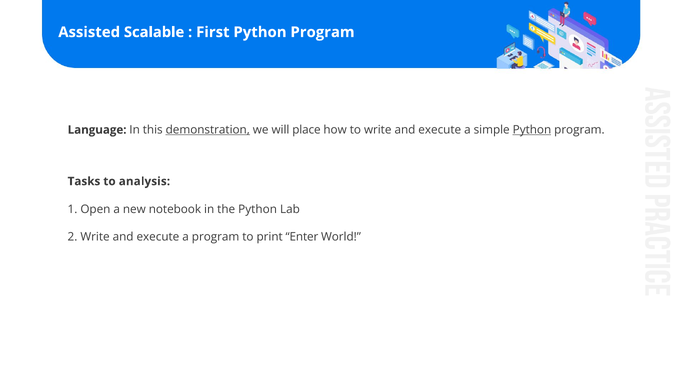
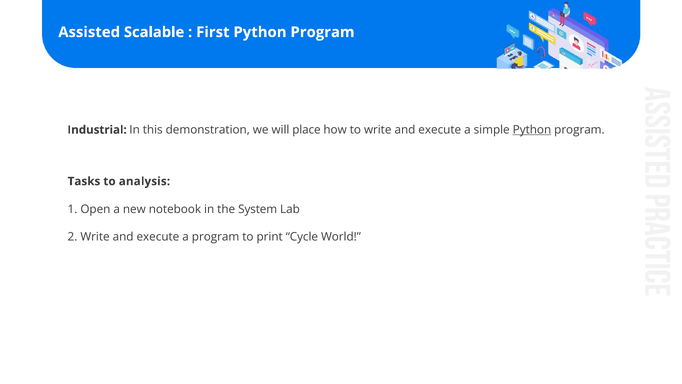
Language: Language -> Industrial
demonstration underline: present -> none
the Python: Python -> System
Enter: Enter -> Cycle
